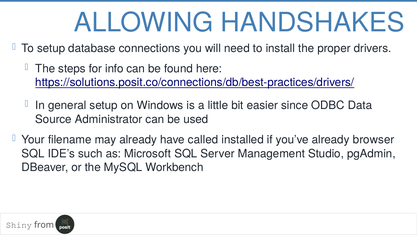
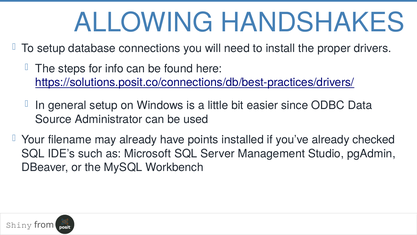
called: called -> points
browser: browser -> checked
